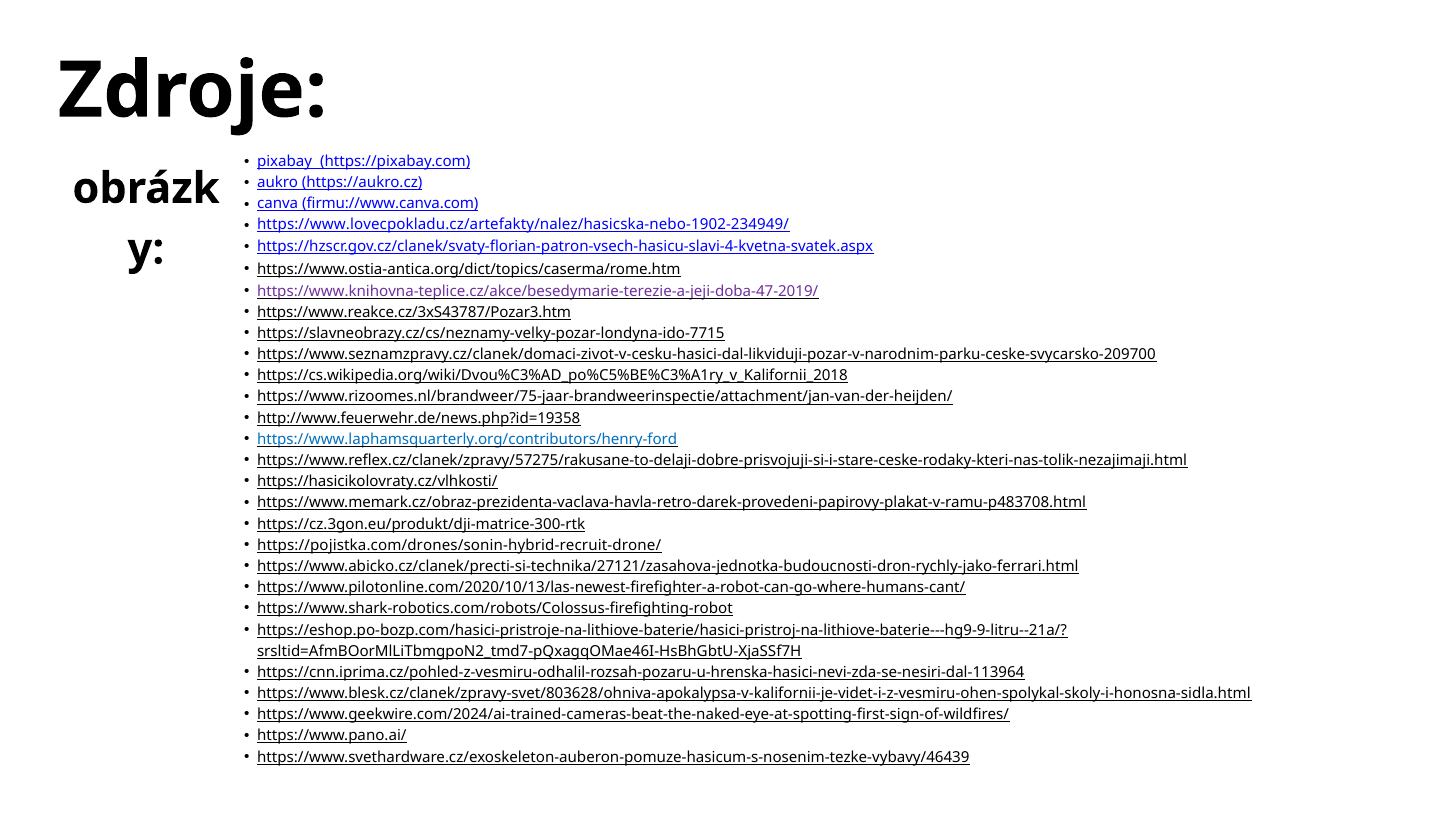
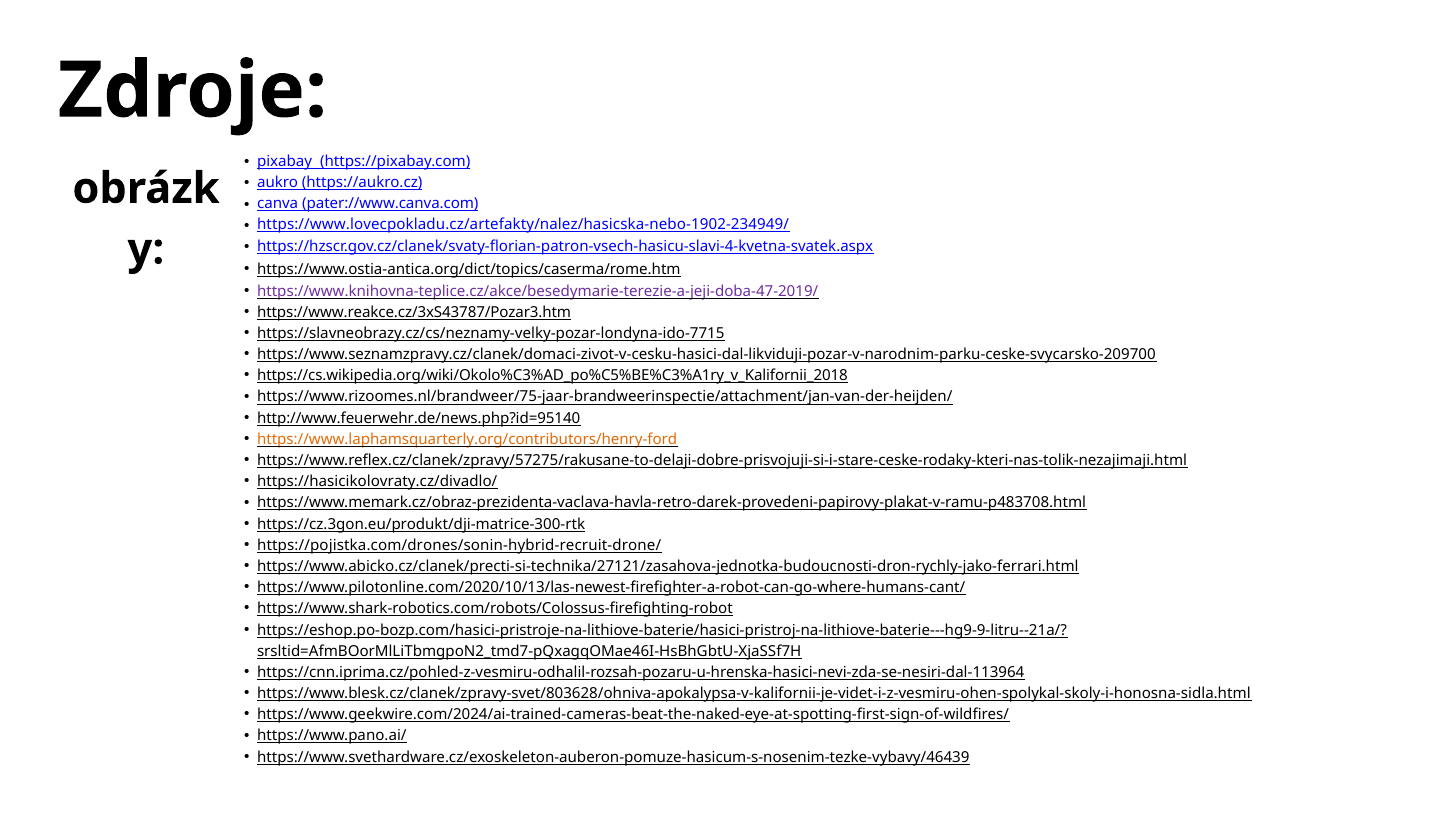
firmu://www.canva.com: firmu://www.canva.com -> pater://www.canva.com
https://cs.wikipedia.org/wiki/Dvou%C3%AD_po%C5%BE%C3%A1ry_v_Kalifornii_2018: https://cs.wikipedia.org/wiki/Dvou%C3%AD_po%C5%BE%C3%A1ry_v_Kalifornii_2018 -> https://cs.wikipedia.org/wiki/Okolo%C3%AD_po%C5%BE%C3%A1ry_v_Kalifornii_2018
http://www.feuerwehr.de/news.php?id=19358: http://www.feuerwehr.de/news.php?id=19358 -> http://www.feuerwehr.de/news.php?id=95140
https://www.laphamsquarterly.org/contributors/henry-ford colour: blue -> orange
https://hasicikolovraty.cz/vlhkosti/: https://hasicikolovraty.cz/vlhkosti/ -> https://hasicikolovraty.cz/divadlo/
